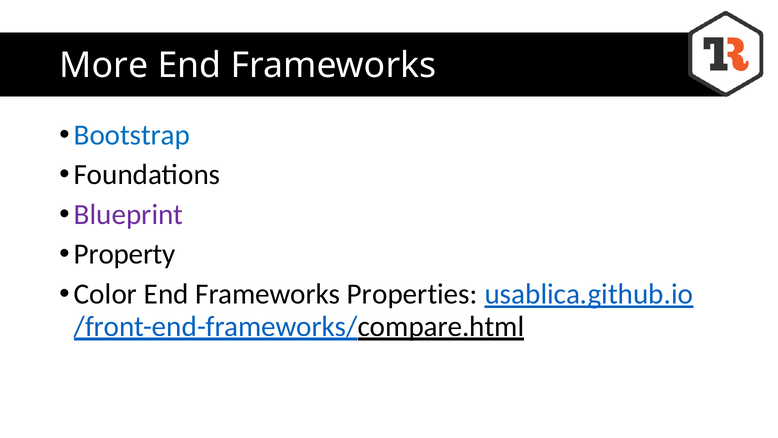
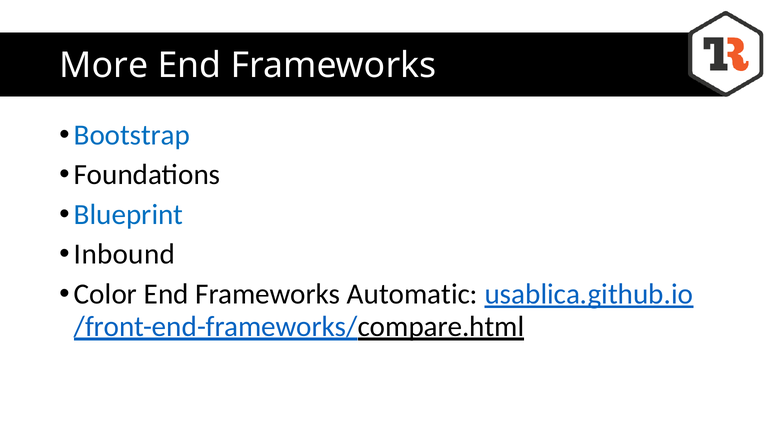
Blueprint colour: purple -> blue
Property: Property -> Inbound
Properties: Properties -> Automatic
